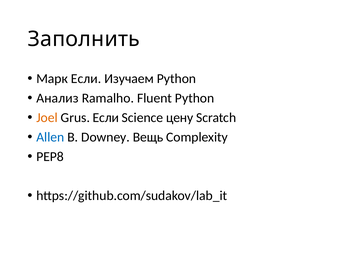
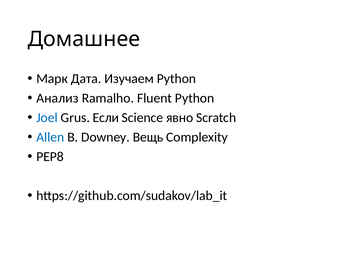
Заполнить: Заполнить -> Домашнее
Марк Если: Если -> Дата
Joel colour: orange -> blue
цену: цену -> явно
